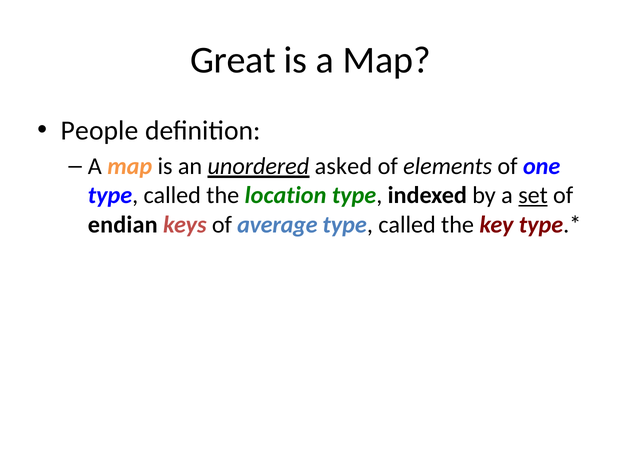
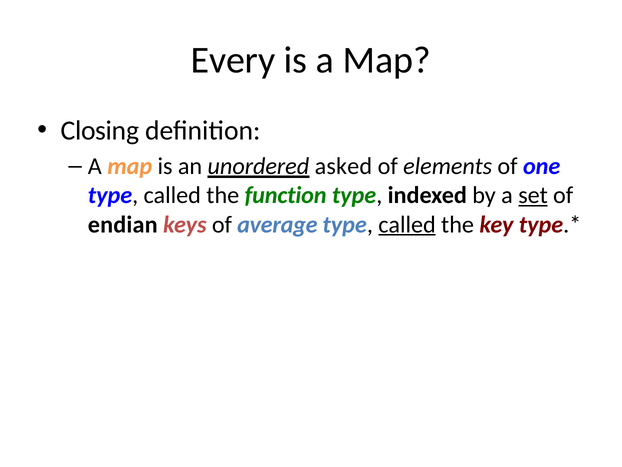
Great: Great -> Every
People: People -> Closing
location: location -> function
called at (407, 224) underline: none -> present
